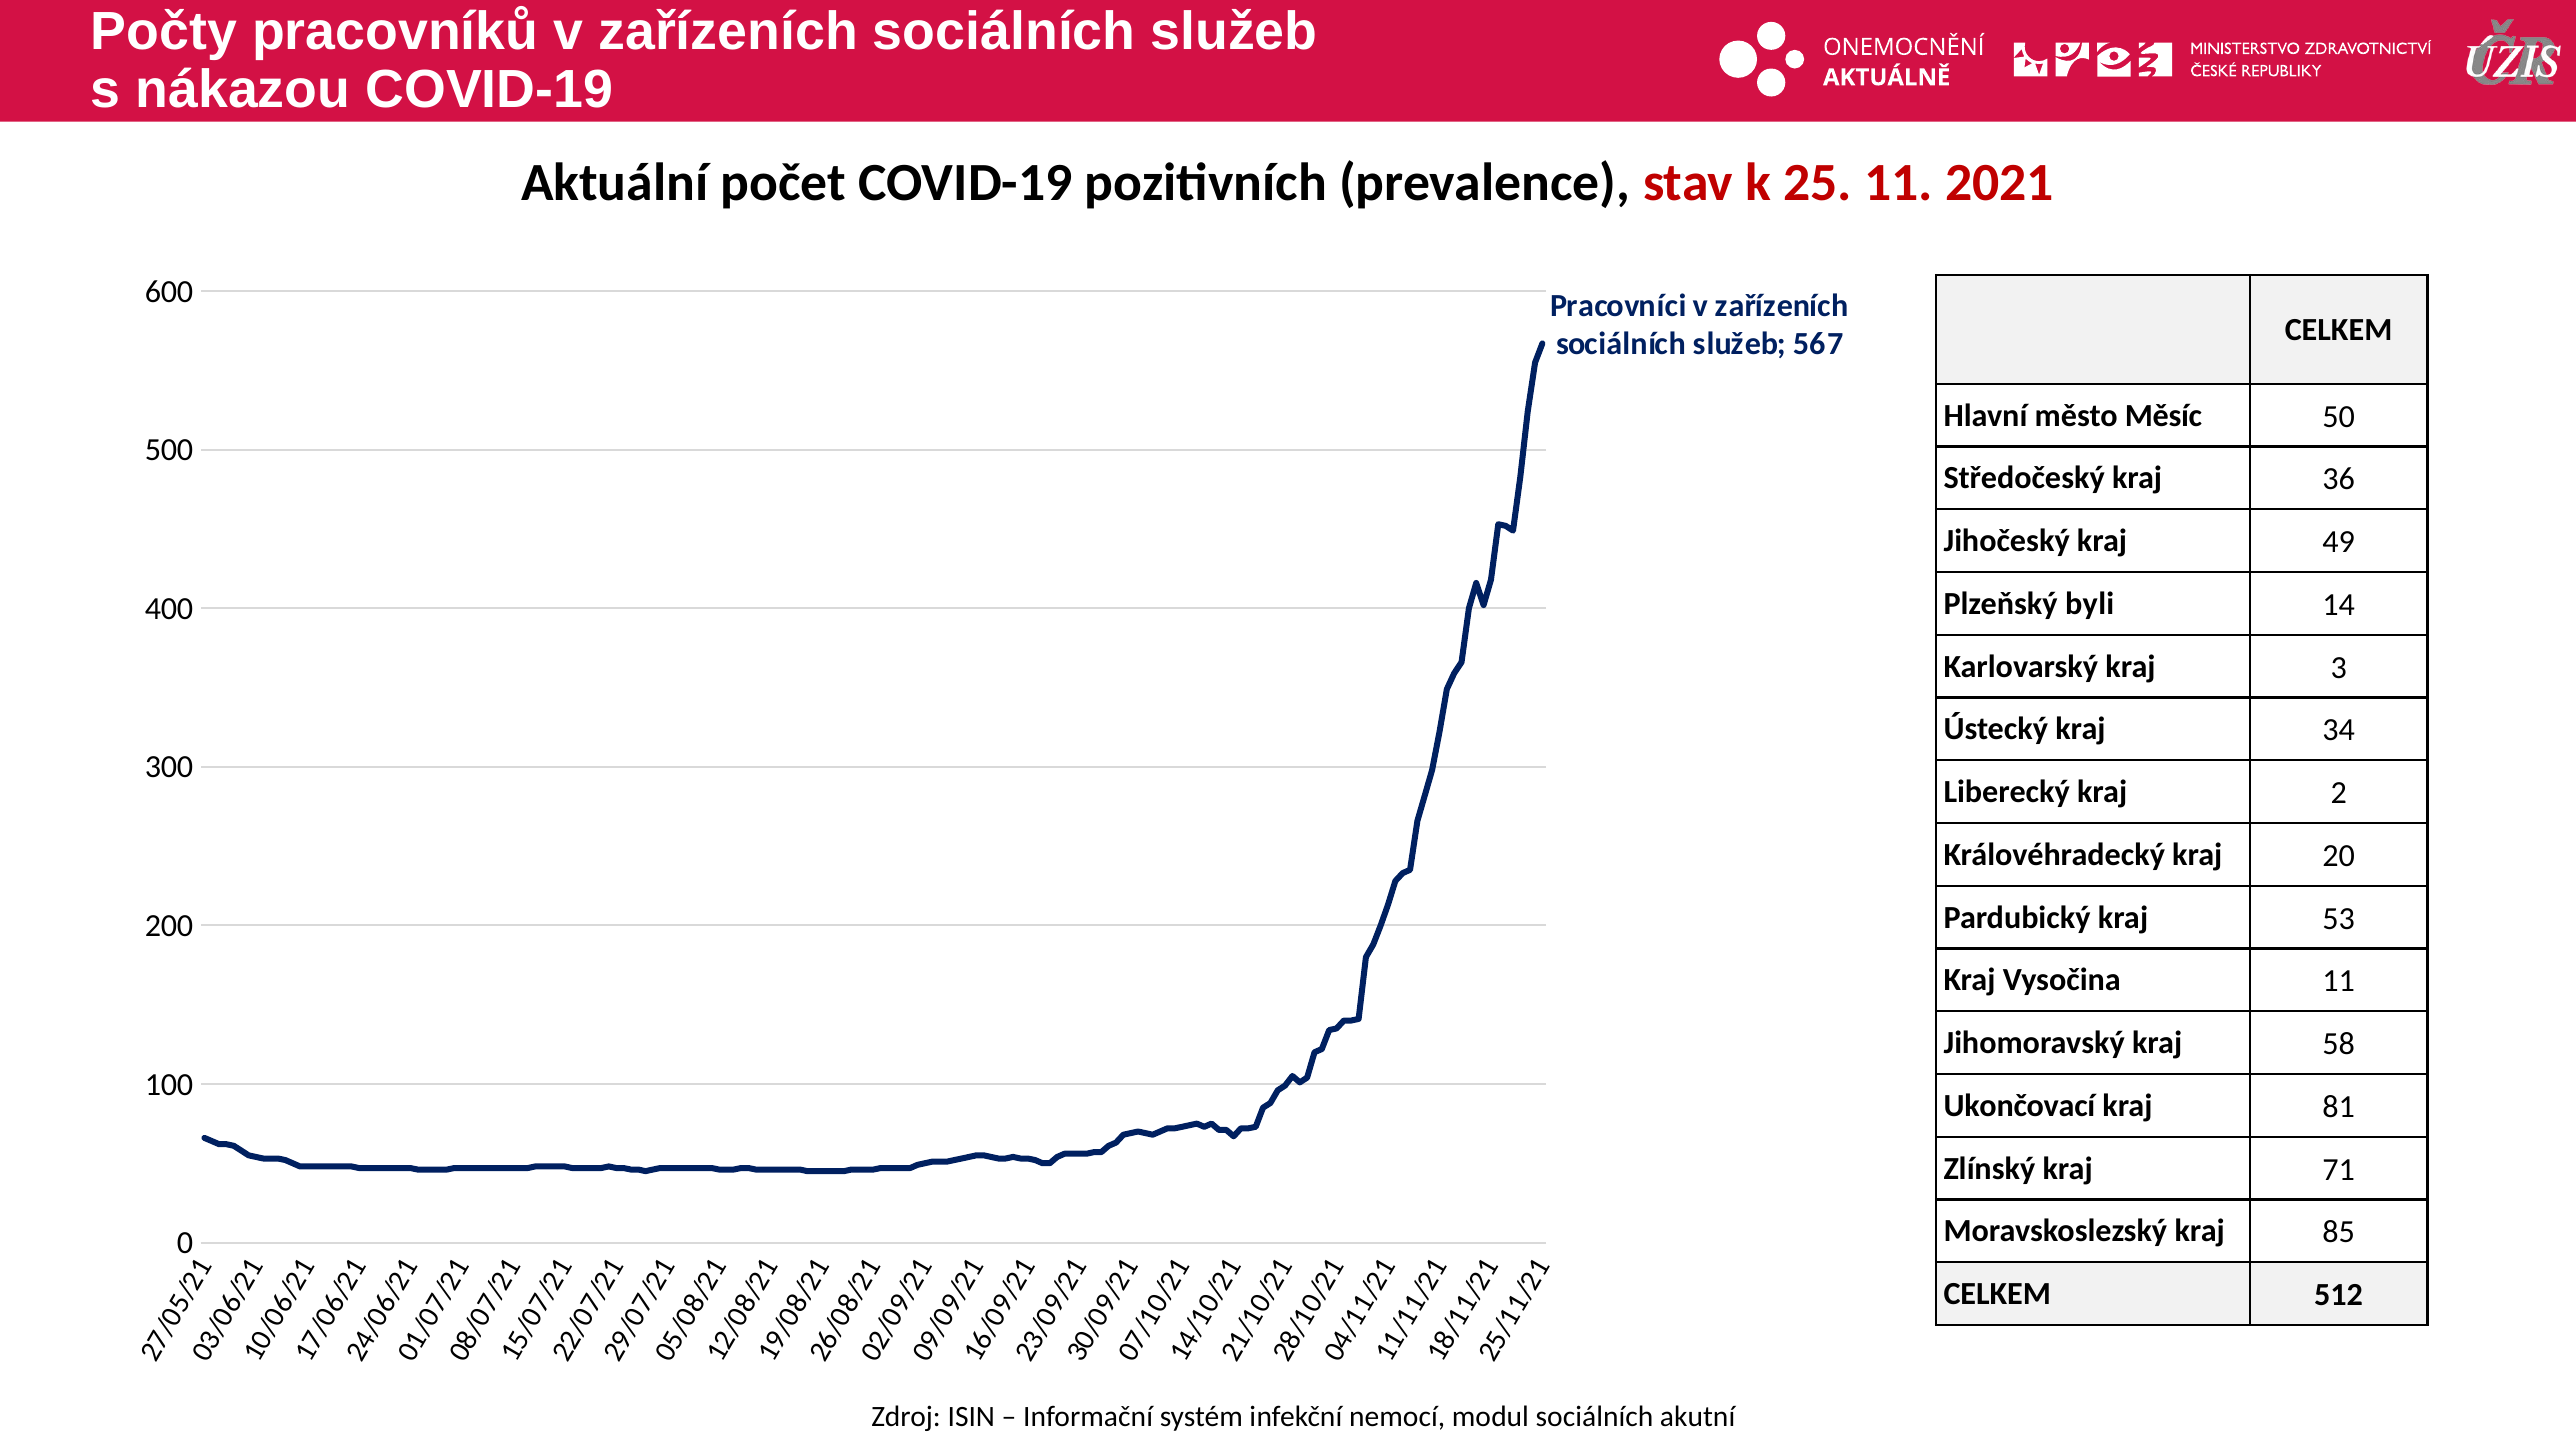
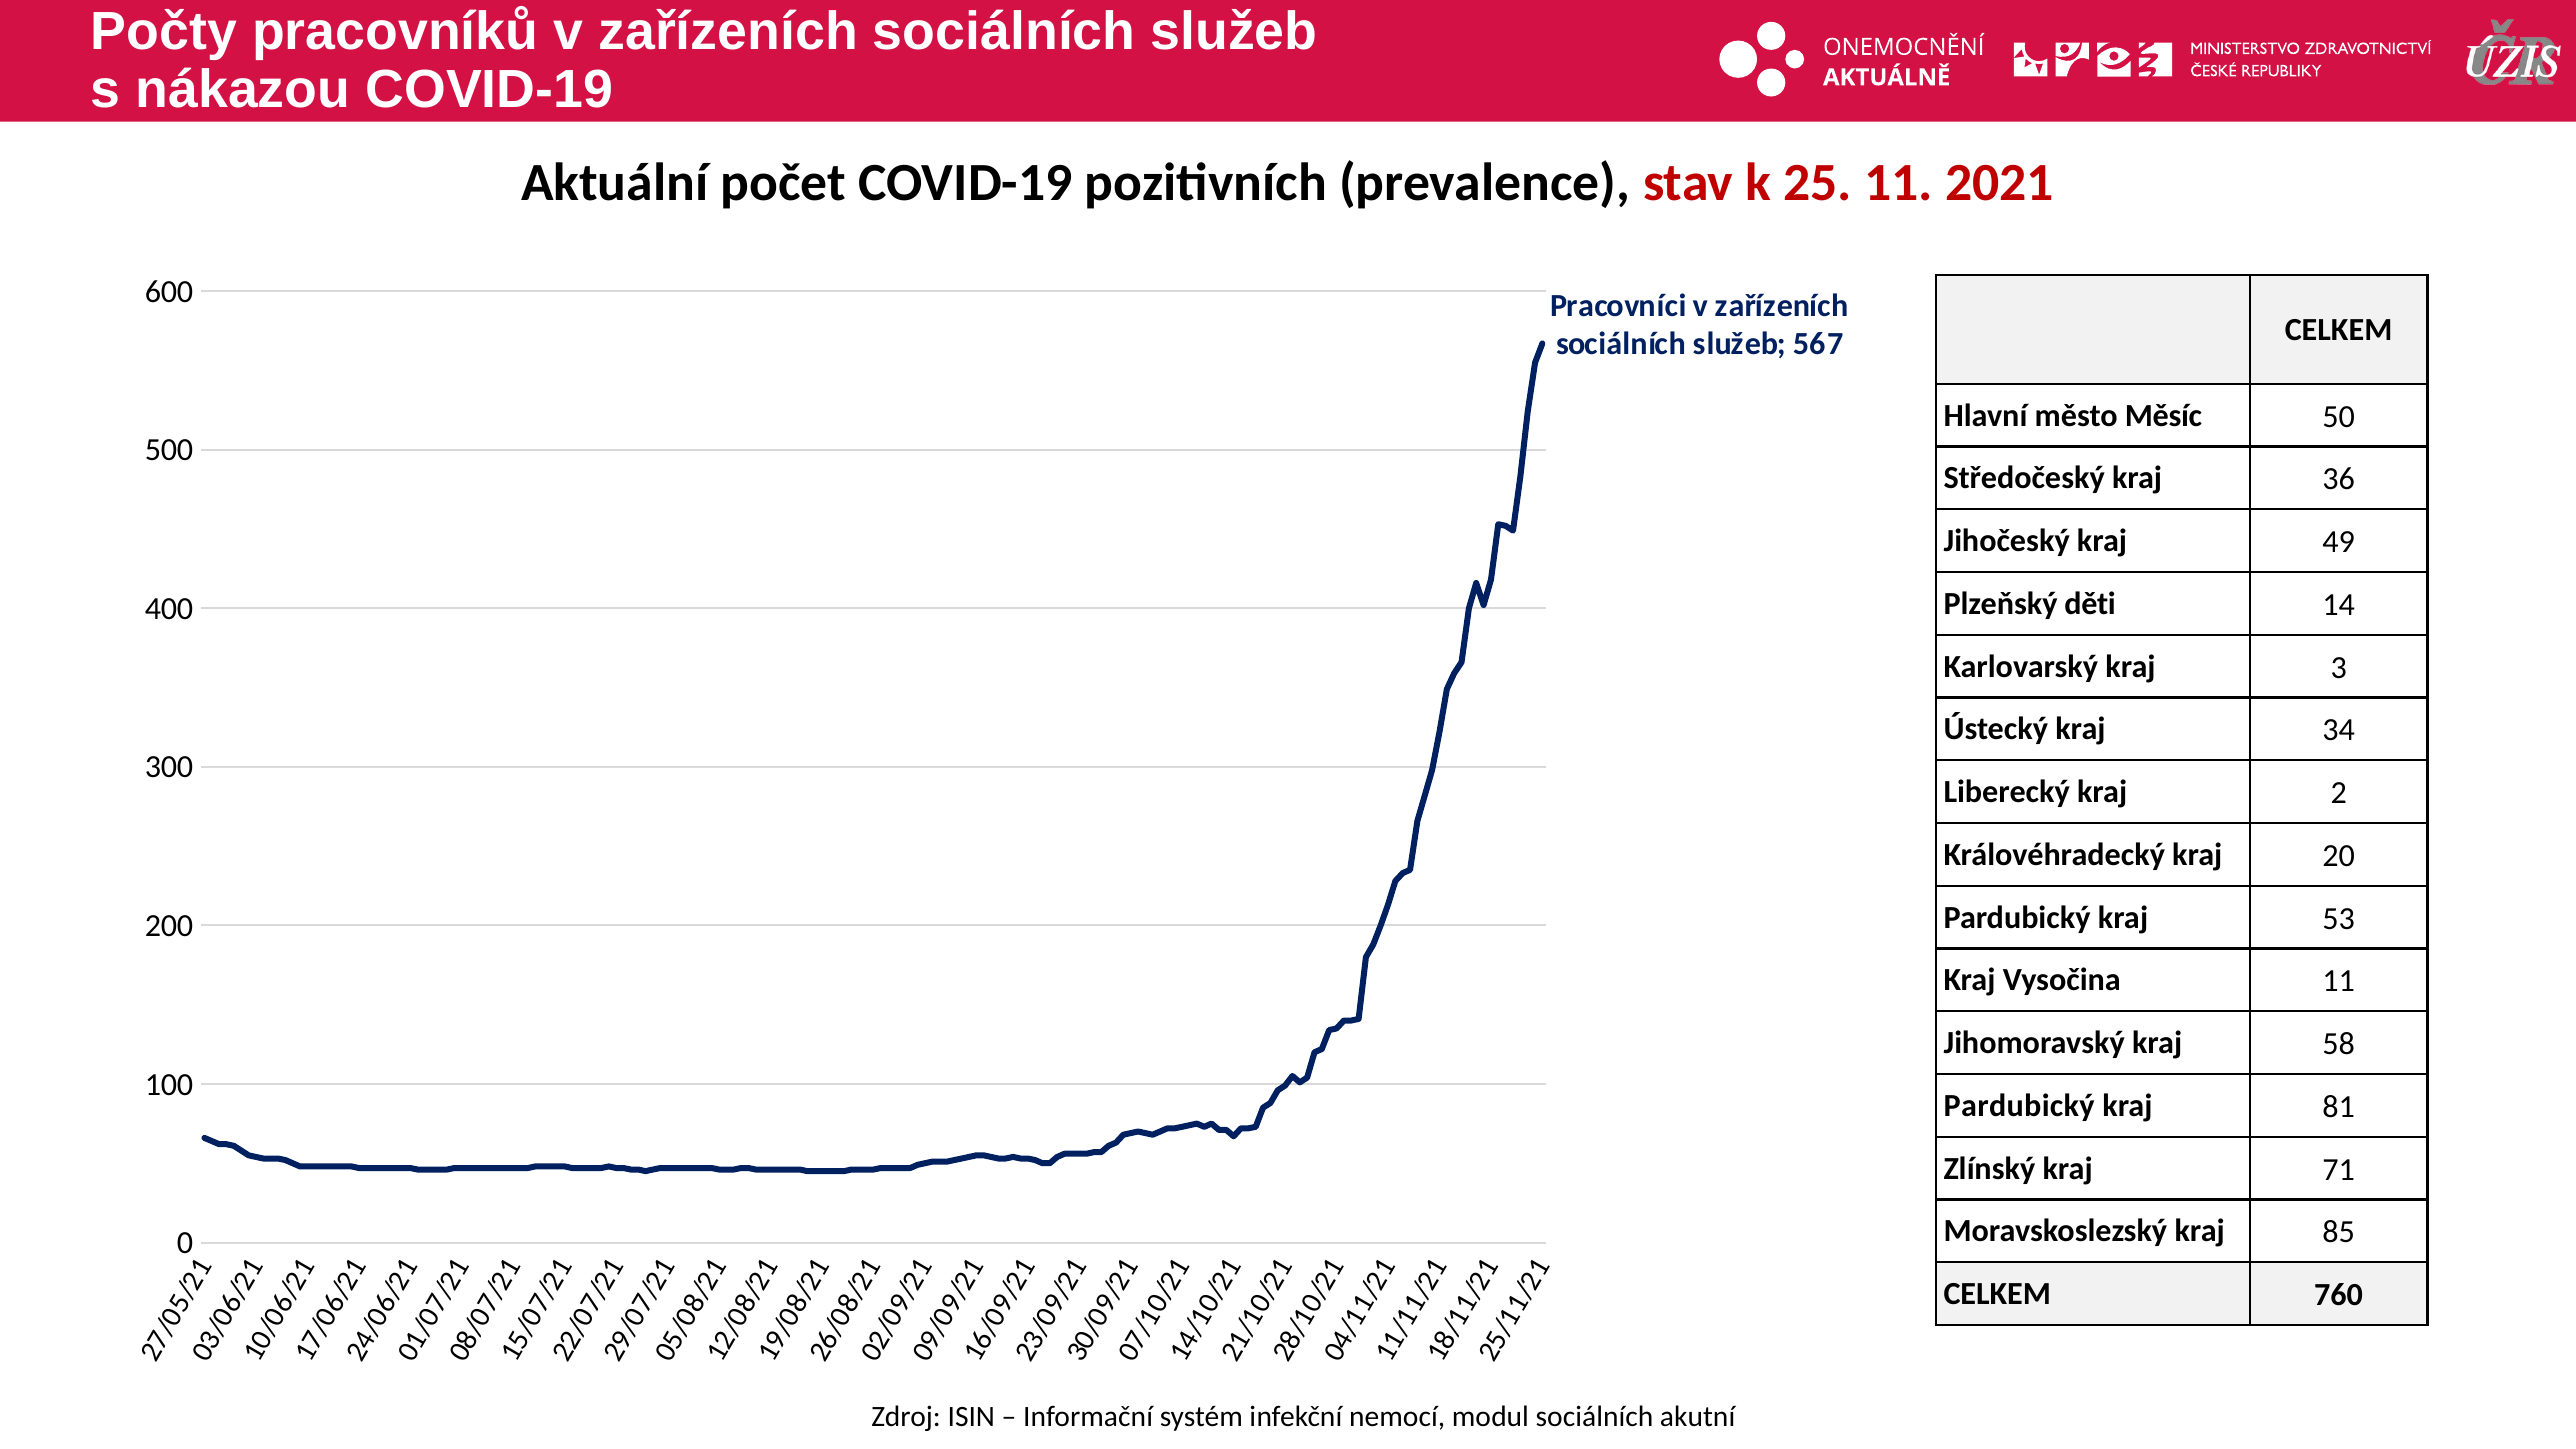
byli: byli -> děti
Ukončovací at (2019, 1106): Ukončovací -> Pardubický
512: 512 -> 760
